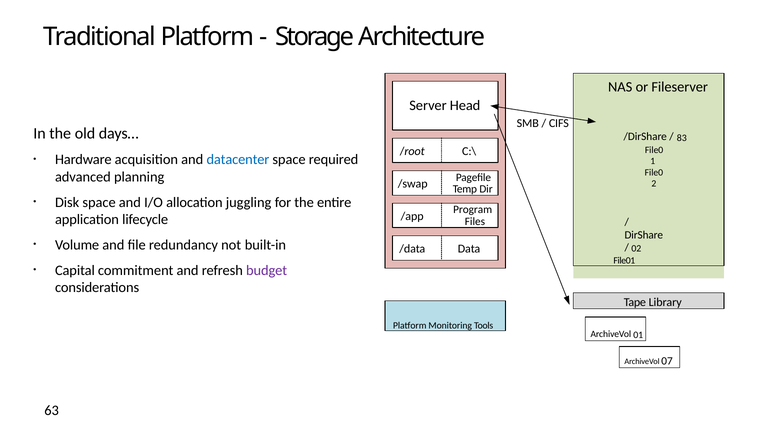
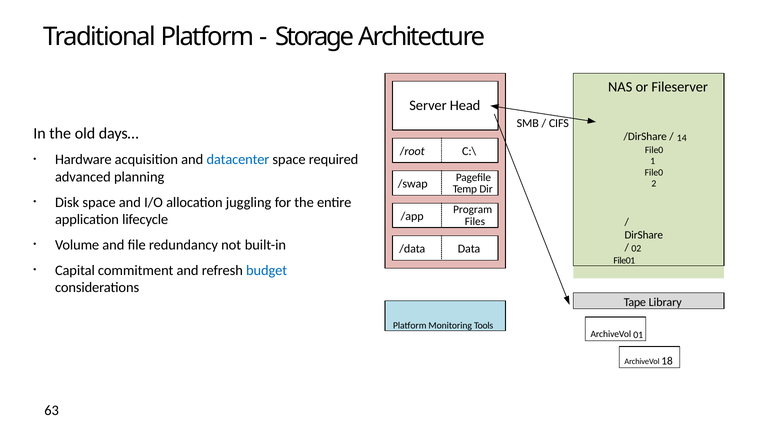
83: 83 -> 14
budget colour: purple -> blue
07: 07 -> 18
